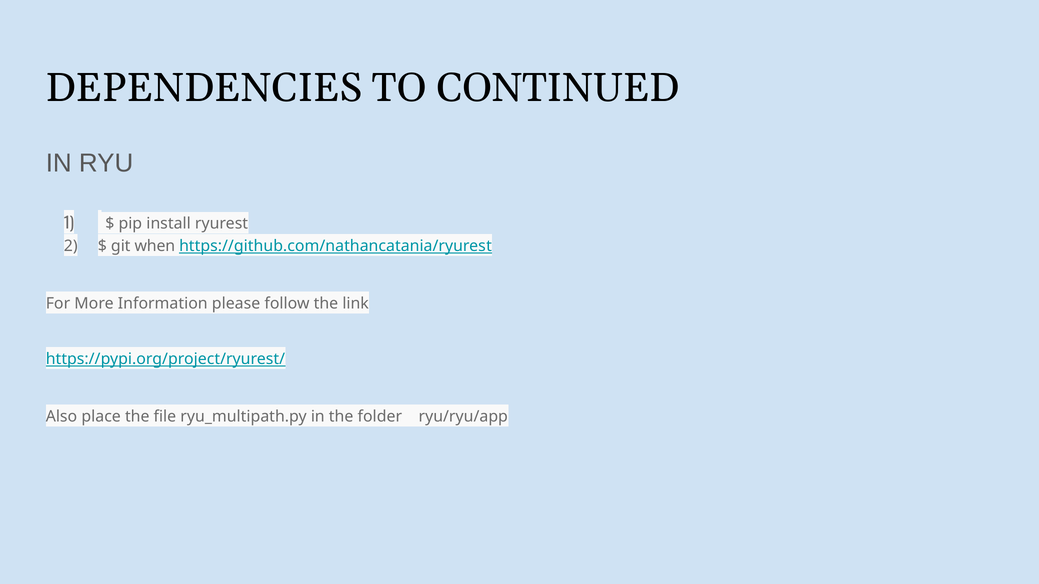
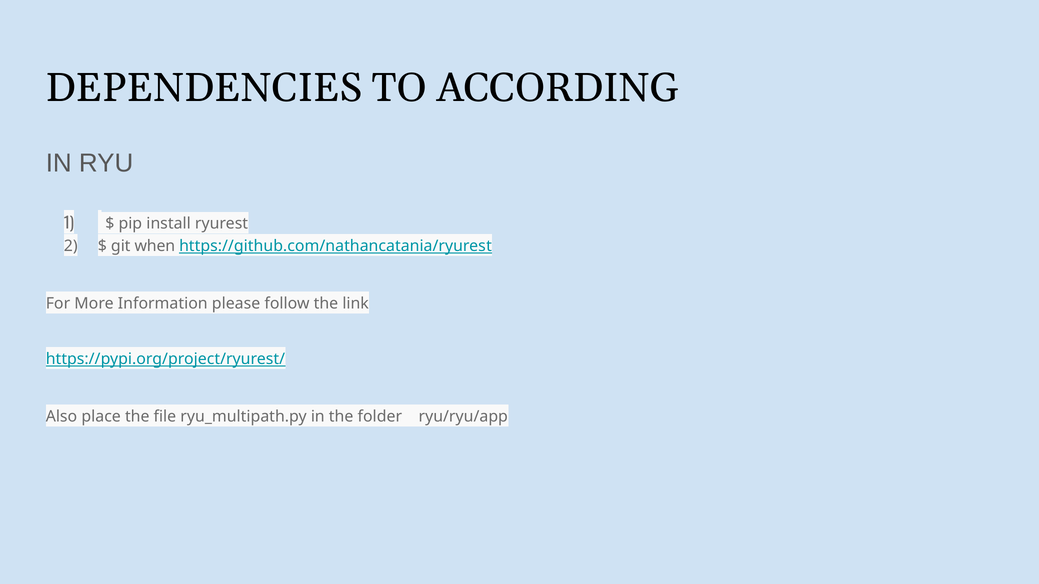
CONTINUED: CONTINUED -> ACCORDING
